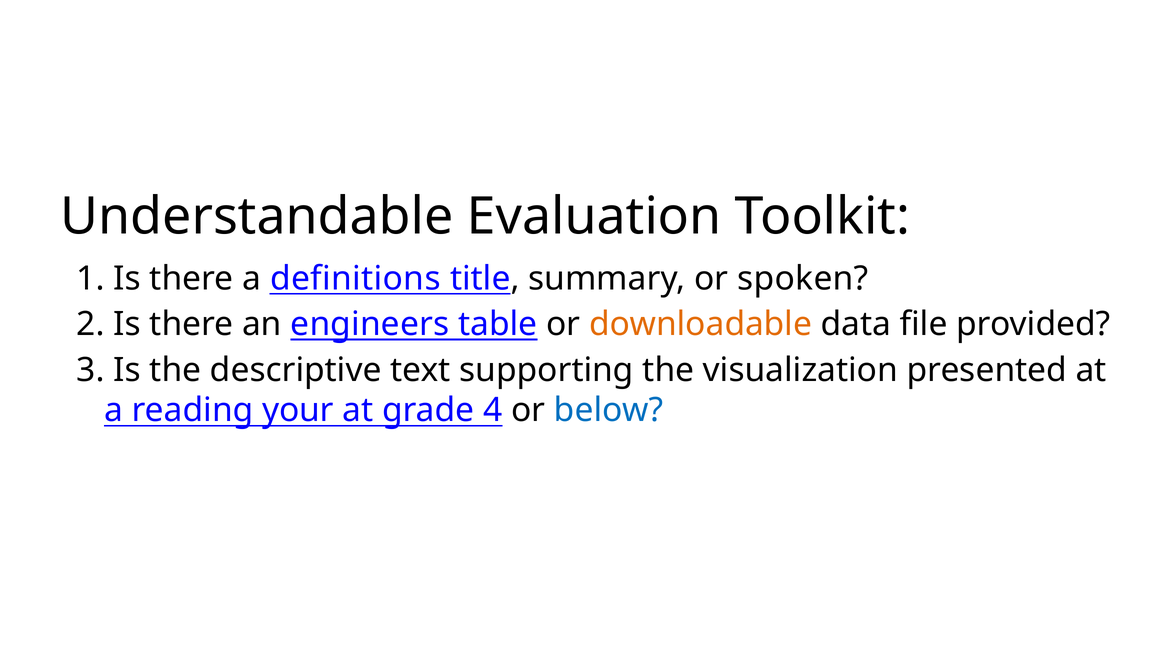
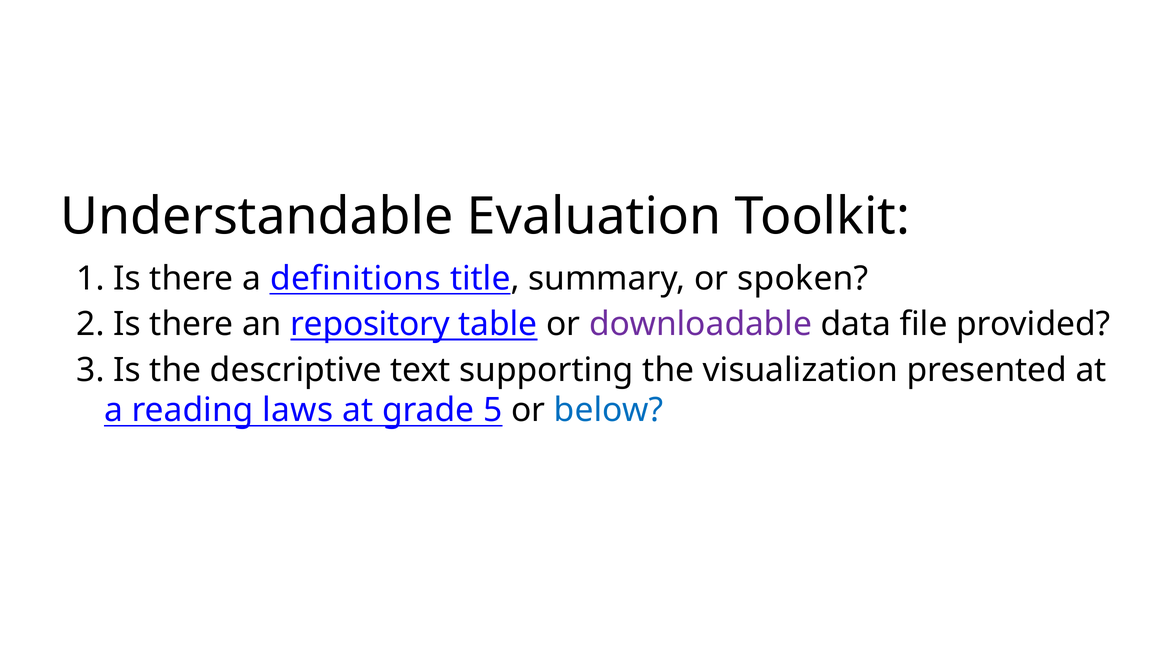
engineers: engineers -> repository
downloadable colour: orange -> purple
your: your -> laws
4: 4 -> 5
